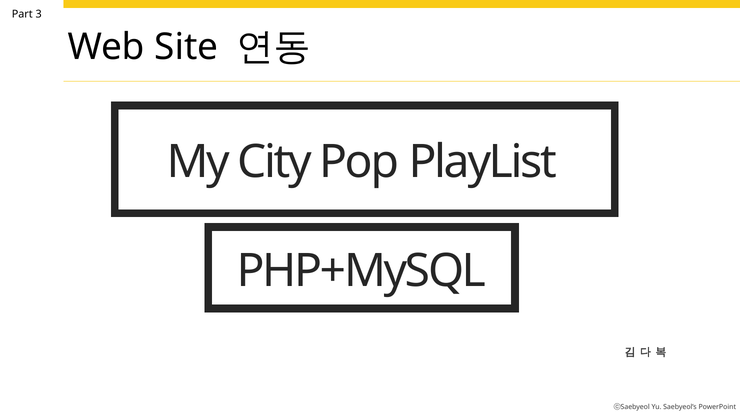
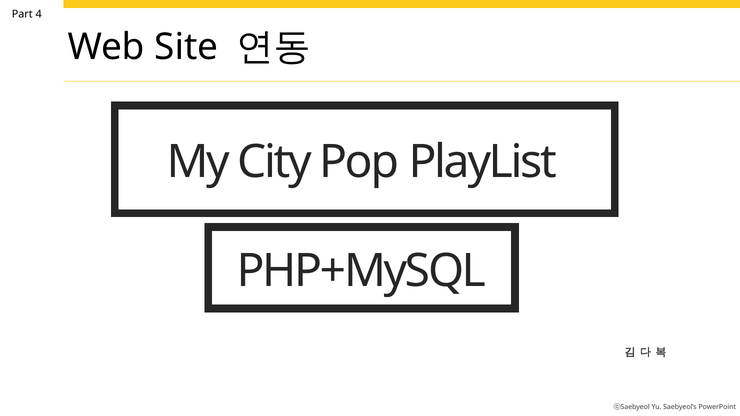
3: 3 -> 4
